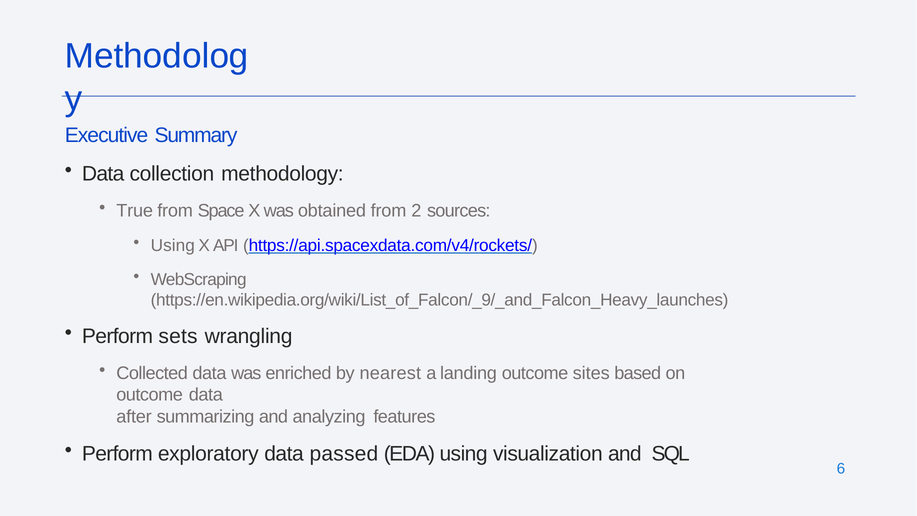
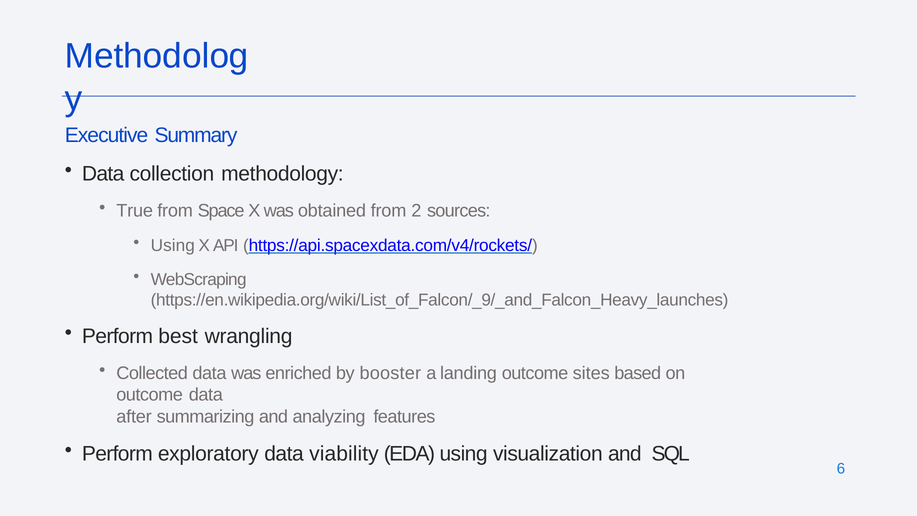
sets: sets -> best
nearest: nearest -> booster
passed: passed -> viability
